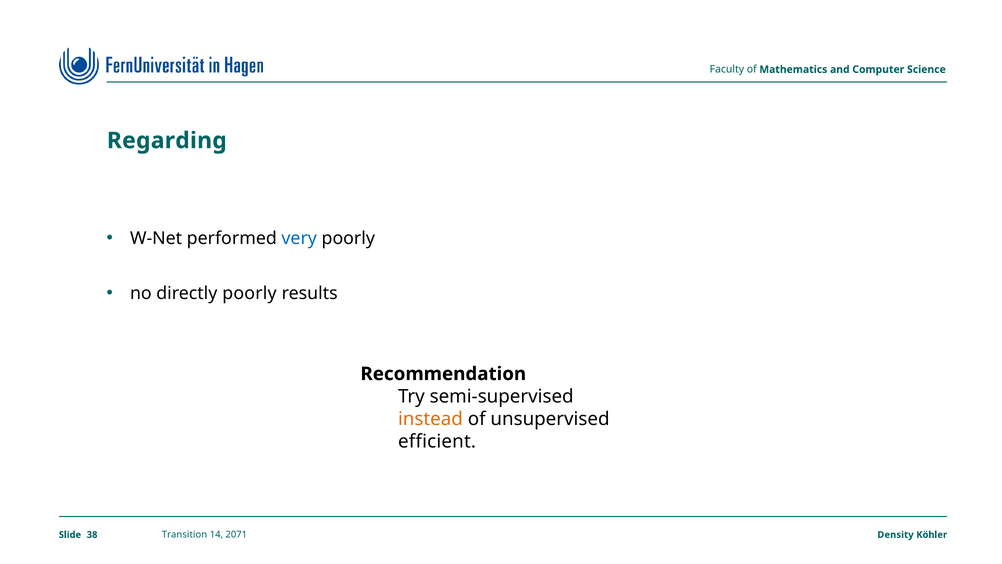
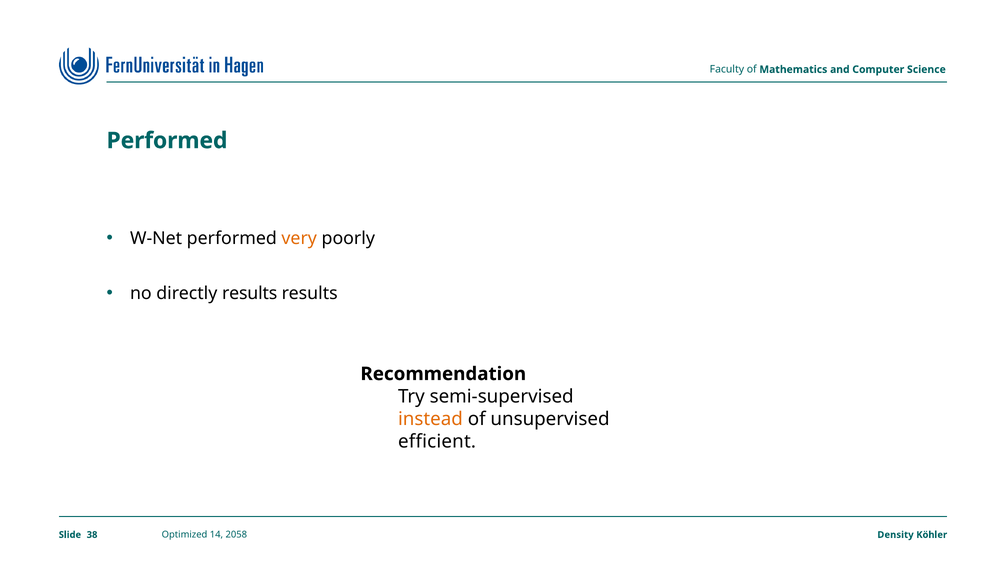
Regarding at (167, 141): Regarding -> Performed
very colour: blue -> orange
directly poorly: poorly -> results
Transition: Transition -> Optimized
2071: 2071 -> 2058
